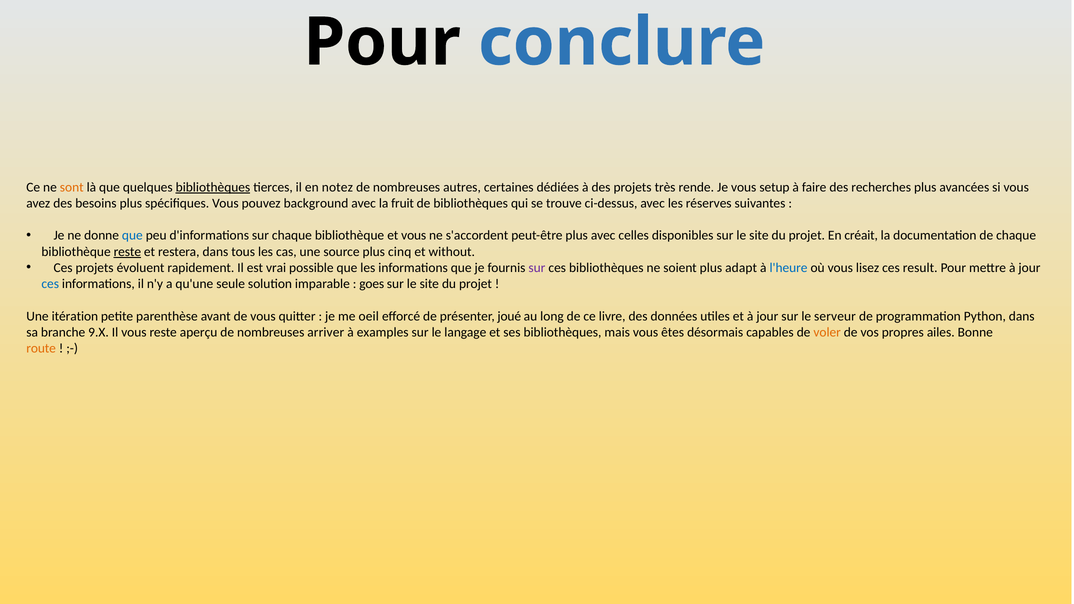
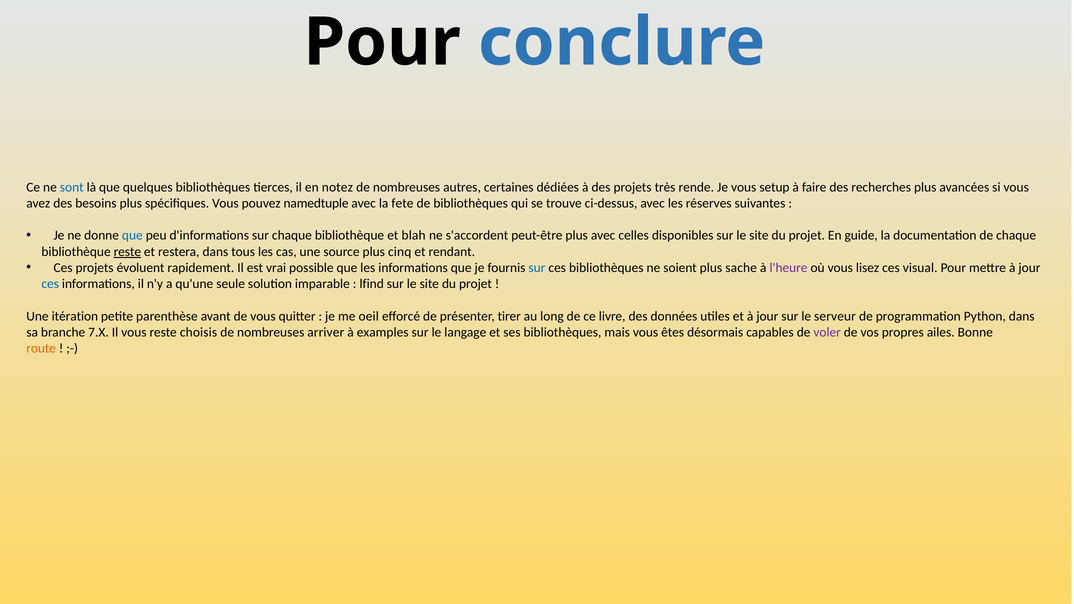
sont colour: orange -> blue
bibliothèques at (213, 187) underline: present -> none
background: background -> namedtuple
fruit: fruit -> fete
et vous: vous -> blah
créait: créait -> guide
without: without -> rendant
sur at (537, 268) colour: purple -> blue
adapt: adapt -> sache
l'heure colour: blue -> purple
result: result -> visual
goes: goes -> lfind
joué: joué -> tirer
9.X: 9.X -> 7.X
aperçu: aperçu -> choisis
voler colour: orange -> purple
